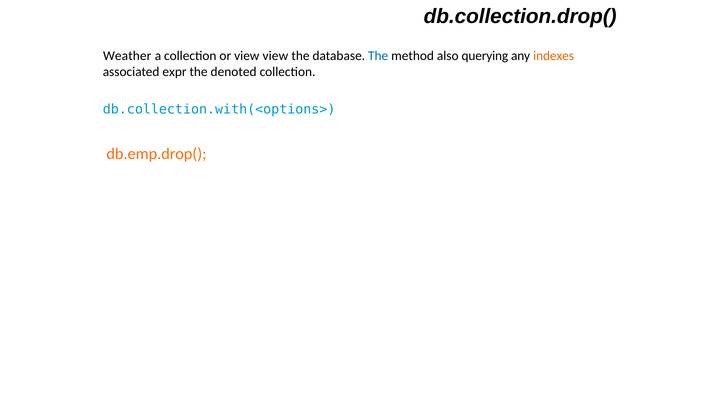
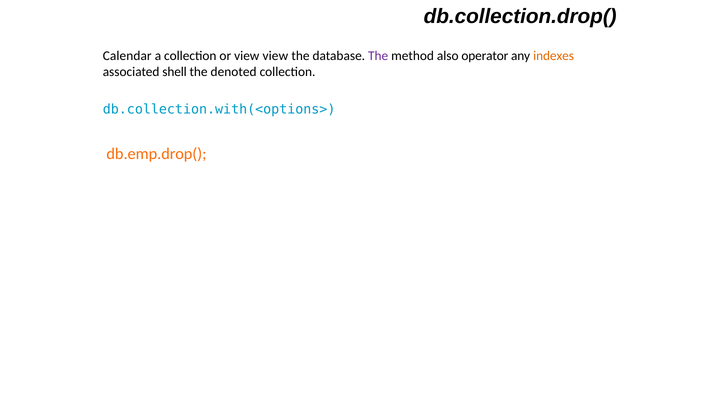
Weather: Weather -> Calendar
The at (378, 56) colour: blue -> purple
querying: querying -> operator
expr: expr -> shell
